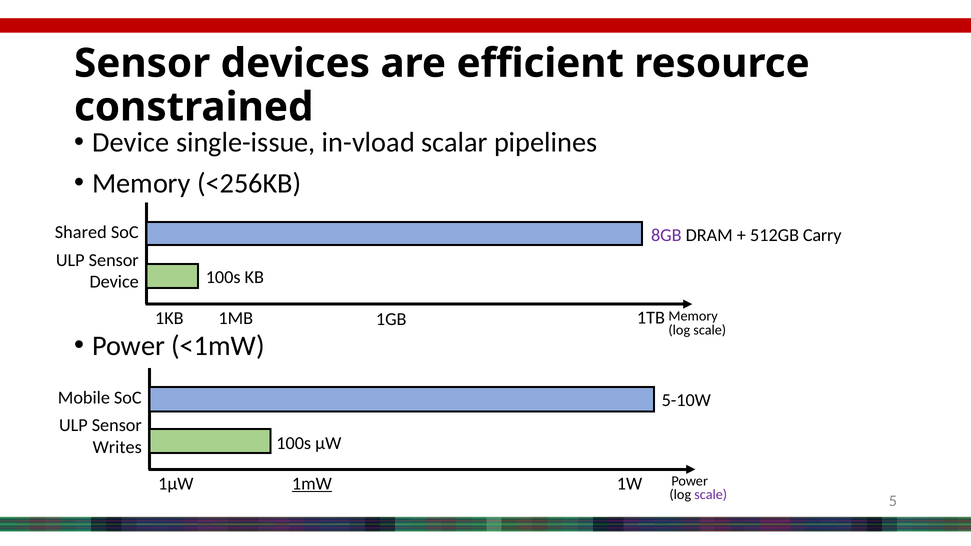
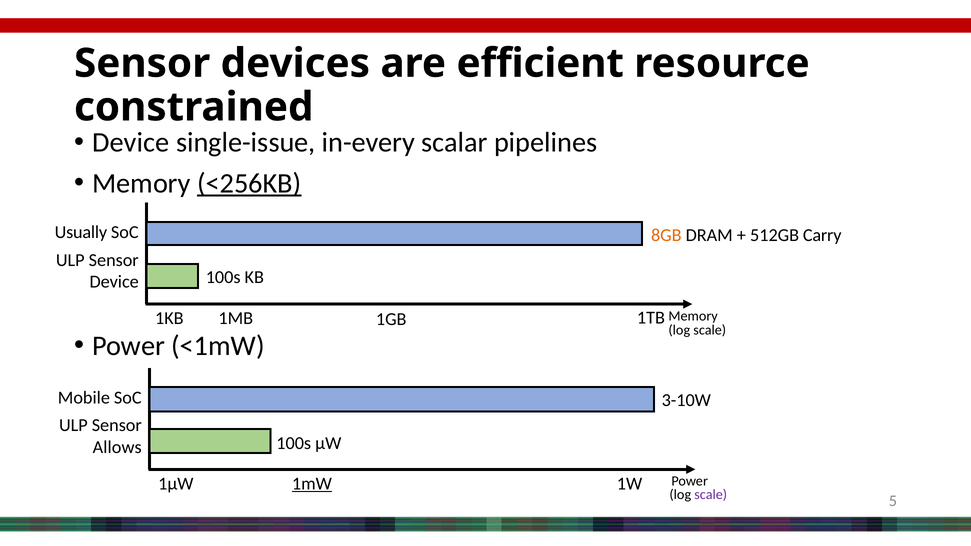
in-vload: in-vload -> in-every
<256KB underline: none -> present
Shared: Shared -> Usually
8GB colour: purple -> orange
5-10W: 5-10W -> 3-10W
Writes: Writes -> Allows
